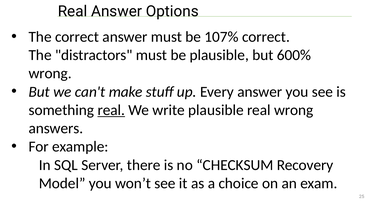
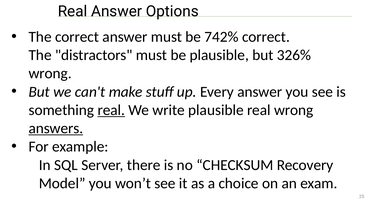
107%: 107% -> 742%
600%: 600% -> 326%
answers underline: none -> present
